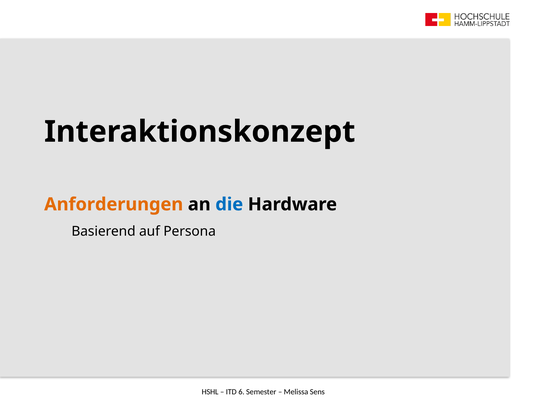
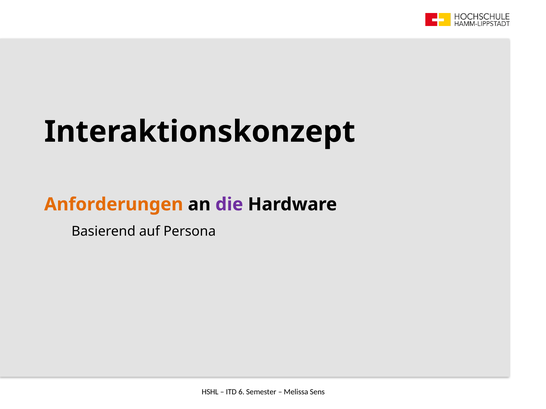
die colour: blue -> purple
